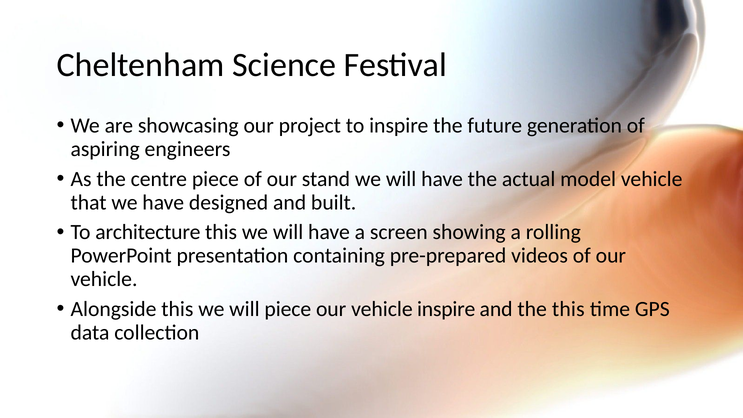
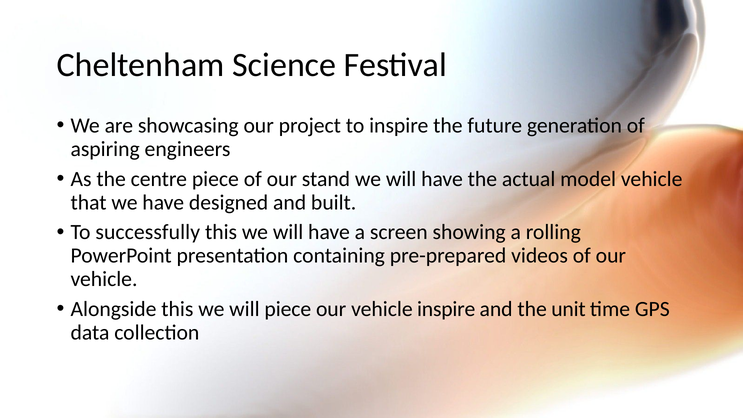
architecture: architecture -> successfully
the this: this -> unit
